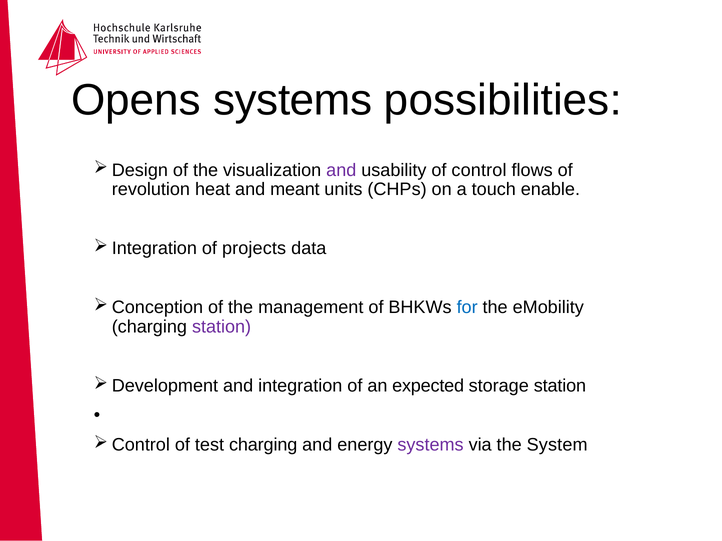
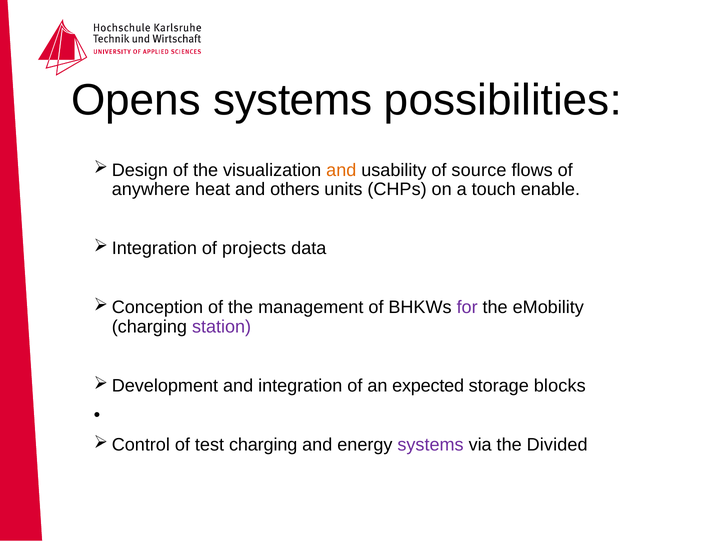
and at (341, 170) colour: purple -> orange
control: control -> source
revolution: revolution -> anywhere
meant: meant -> others
for colour: blue -> purple
storage station: station -> blocks
System: System -> Divided
